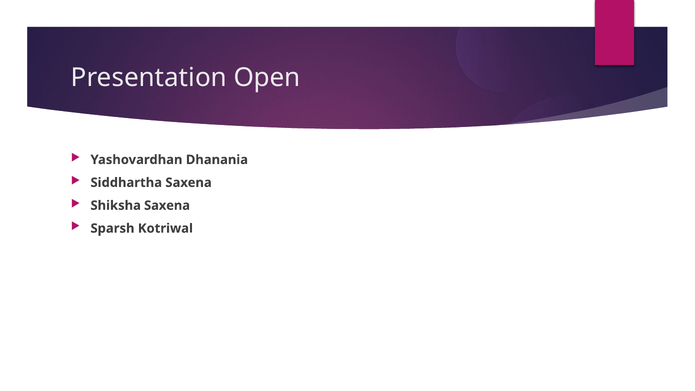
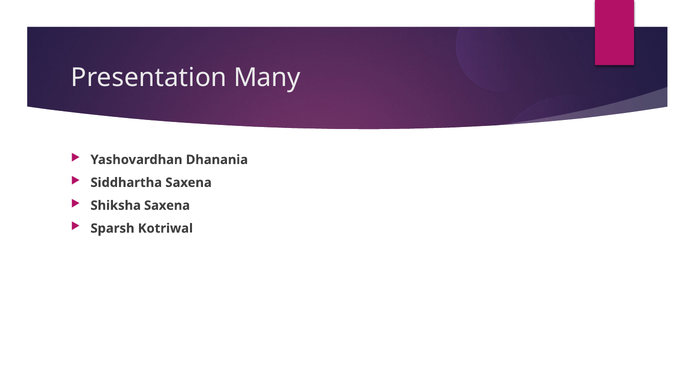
Open: Open -> Many
